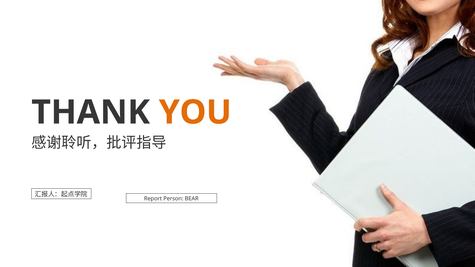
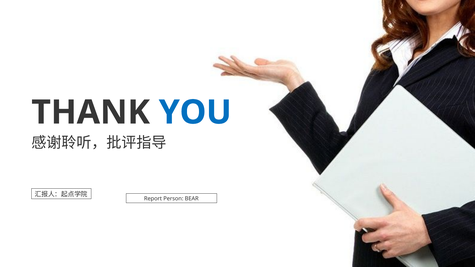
YOU colour: orange -> blue
